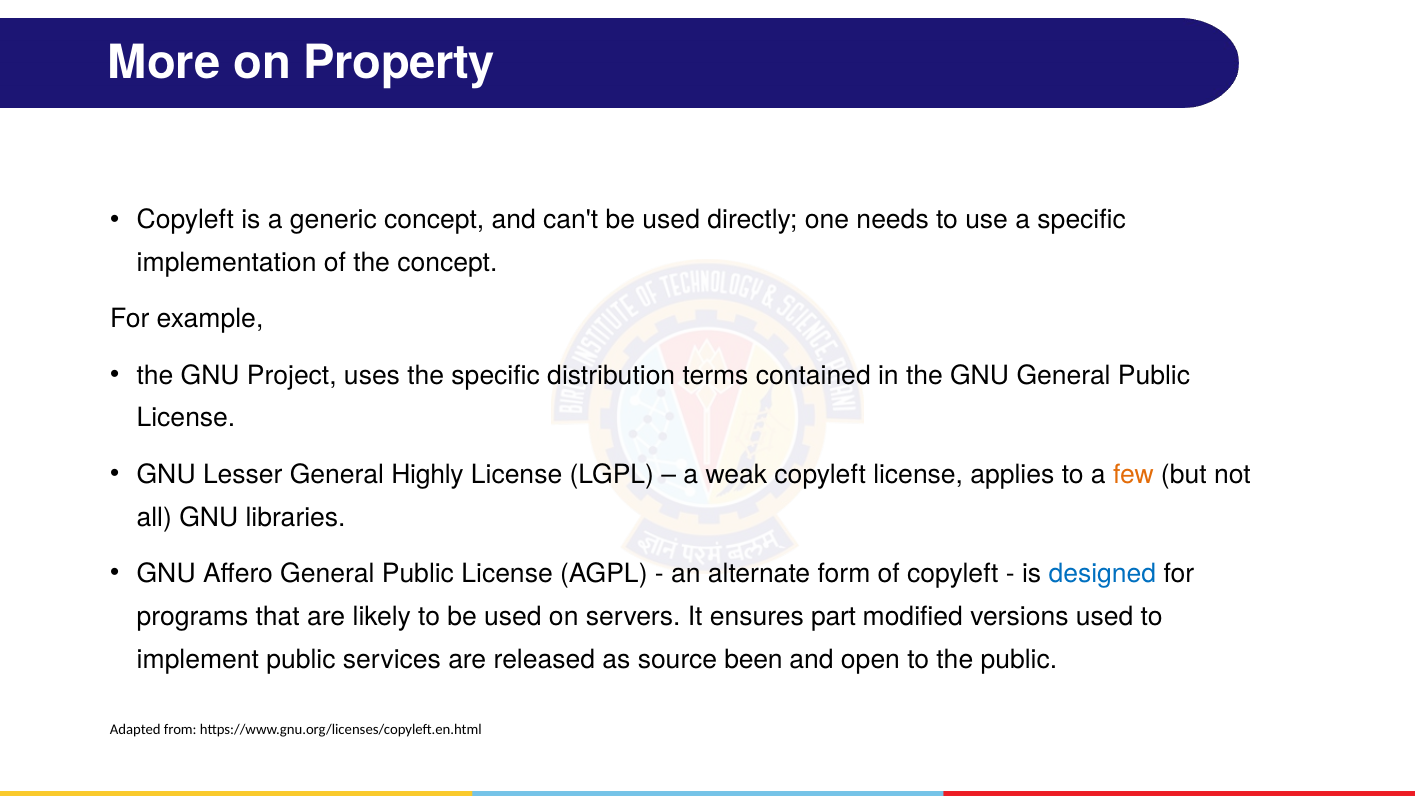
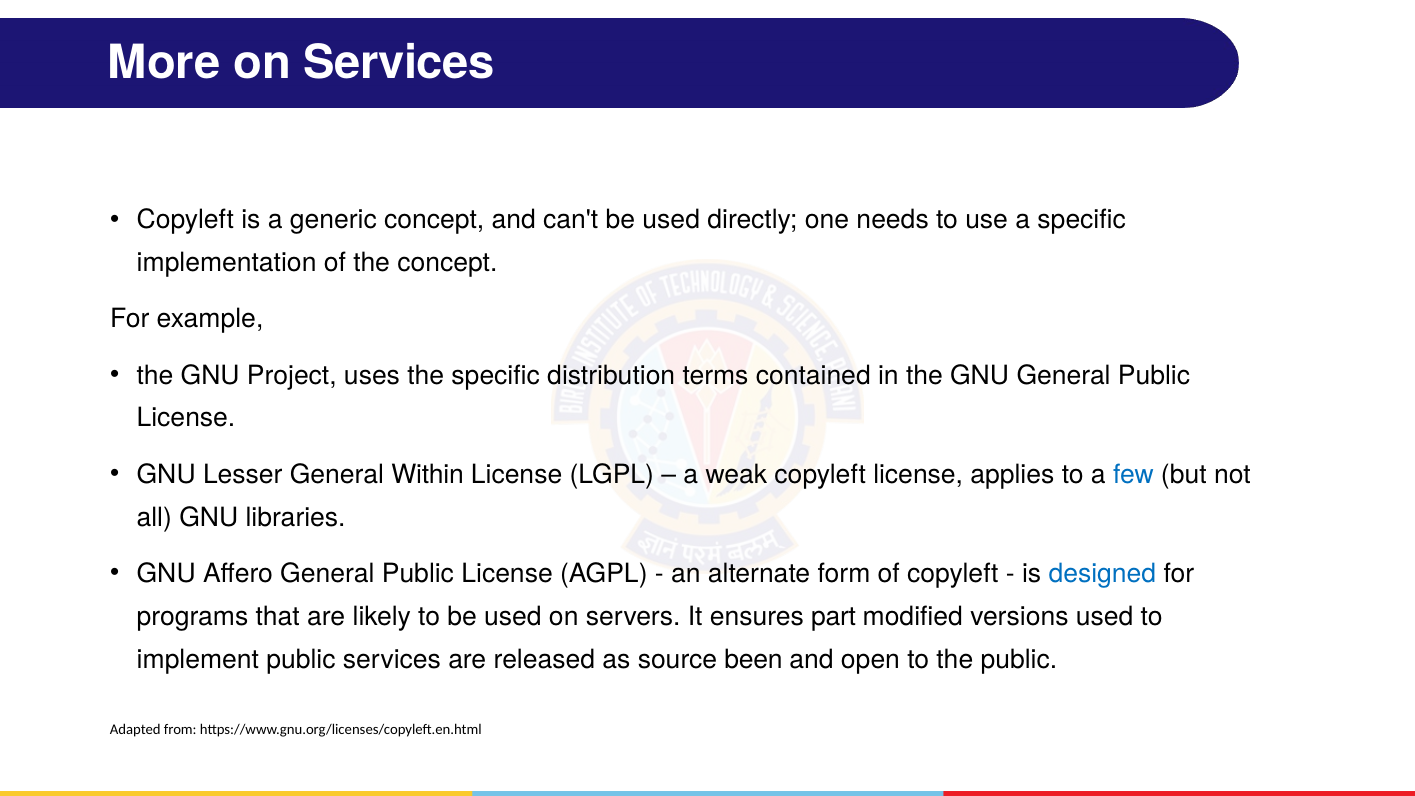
on Property: Property -> Services
Highly: Highly -> Within
few colour: orange -> blue
